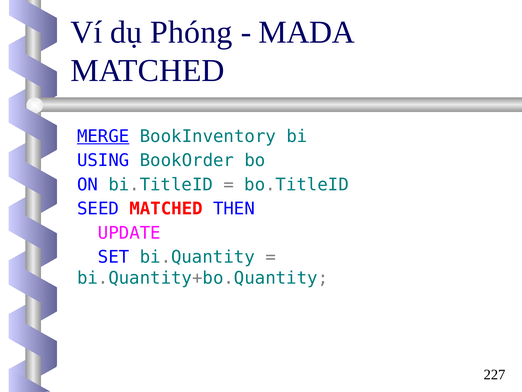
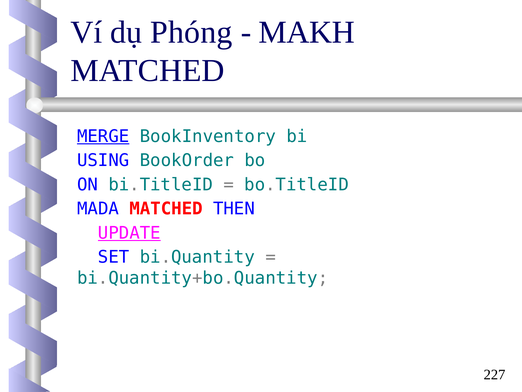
MADA: MADA -> MAKH
SEED: SEED -> MADA
UPDATE underline: none -> present
